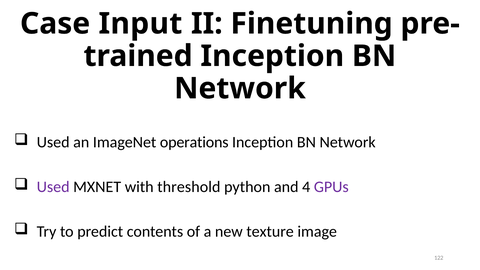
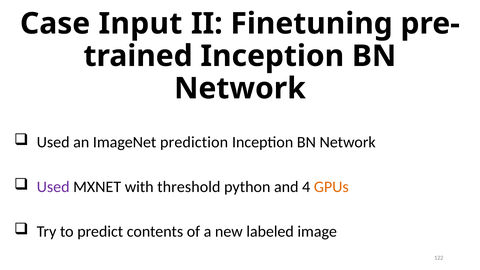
operations: operations -> prediction
GPUs colour: purple -> orange
texture: texture -> labeled
